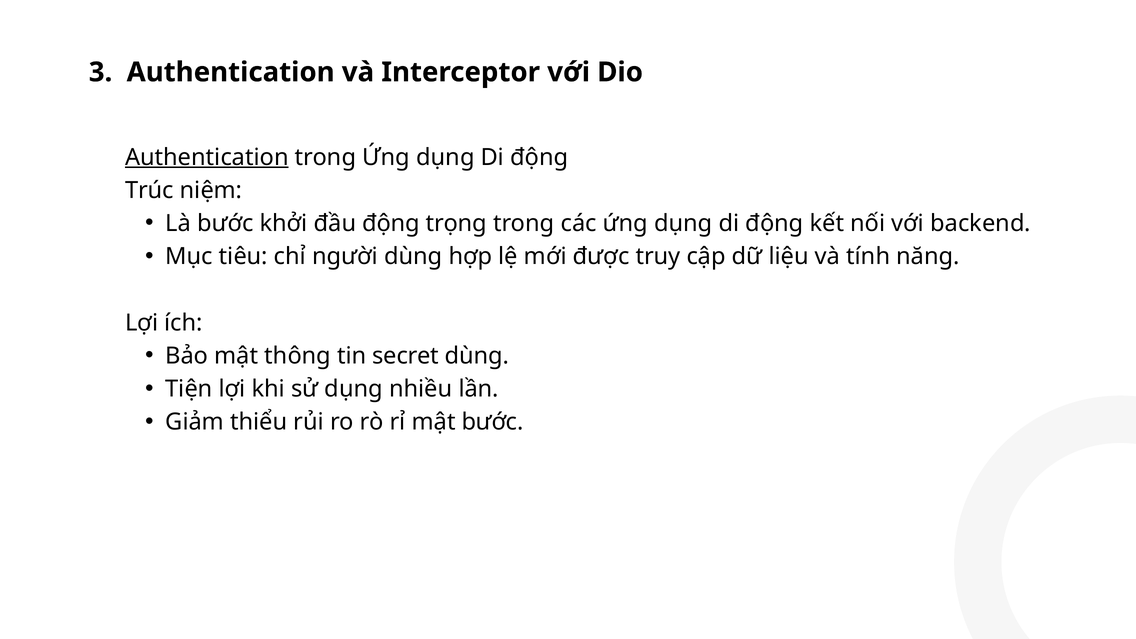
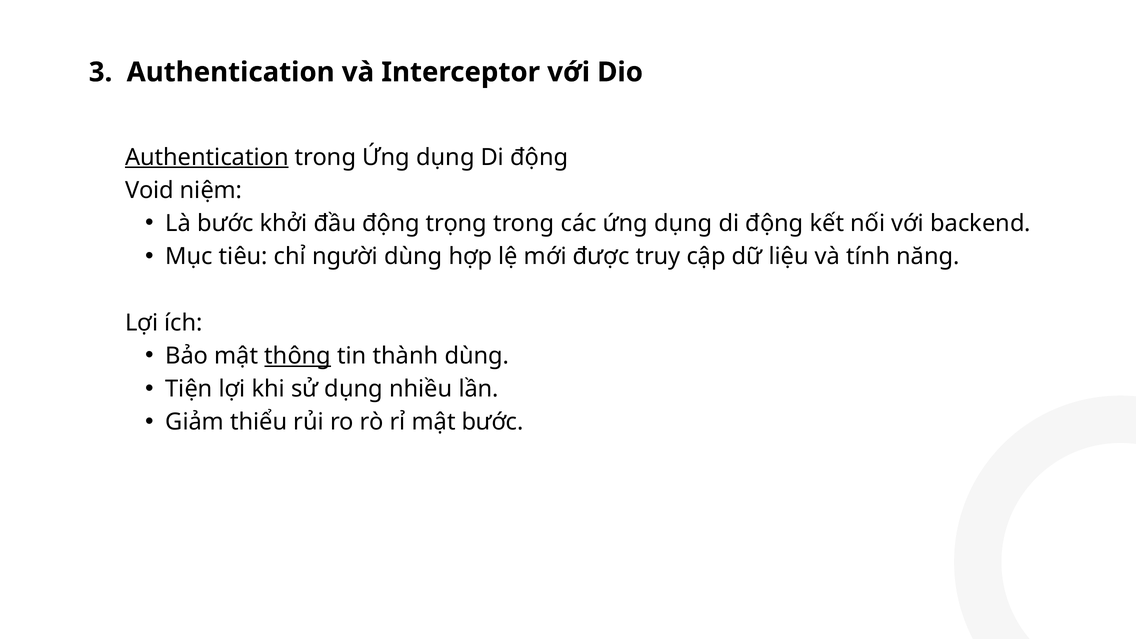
Trúc: Trúc -> Void
thông underline: none -> present
secret: secret -> thành
